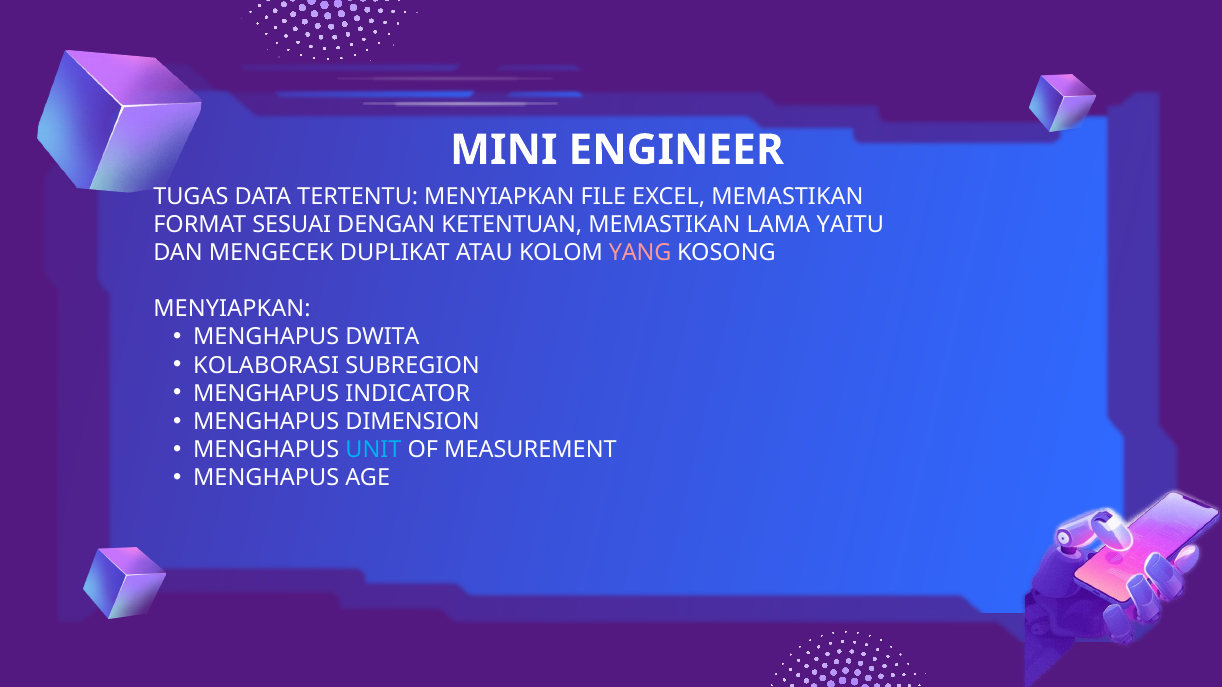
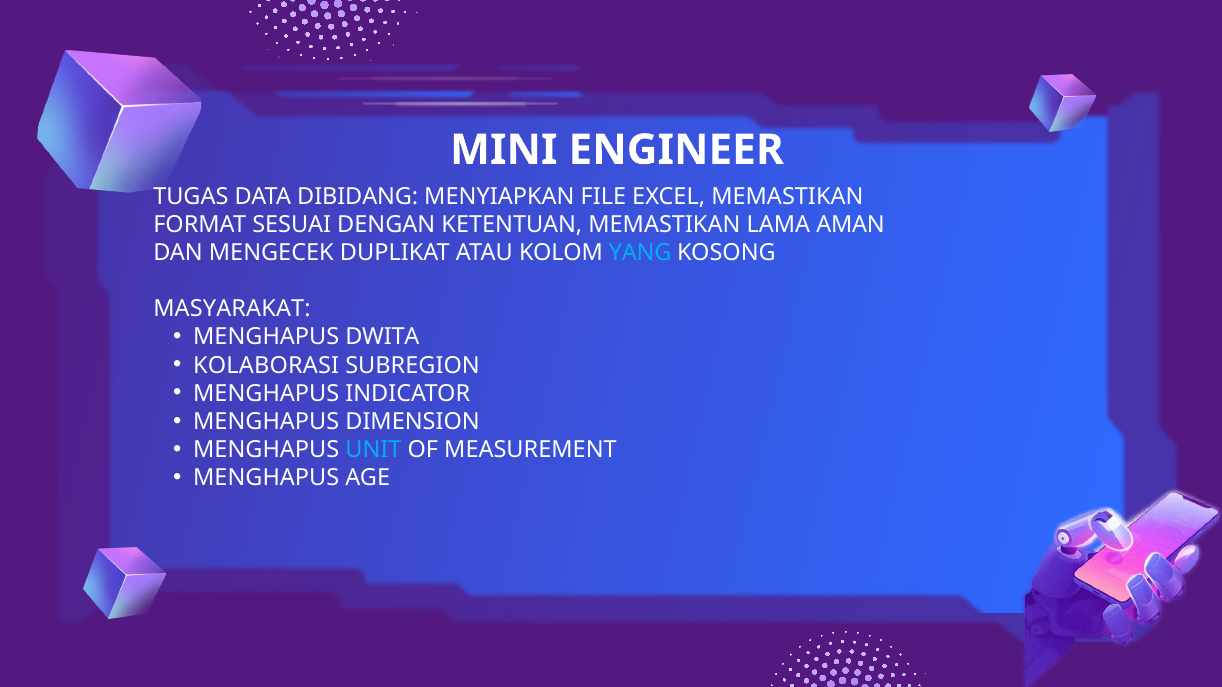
TERTENTU: TERTENTU -> DIBIDANG
YAITU: YAITU -> AMAN
YANG colour: pink -> light blue
MENYIAPKAN at (232, 309): MENYIAPKAN -> MASYARAKAT
